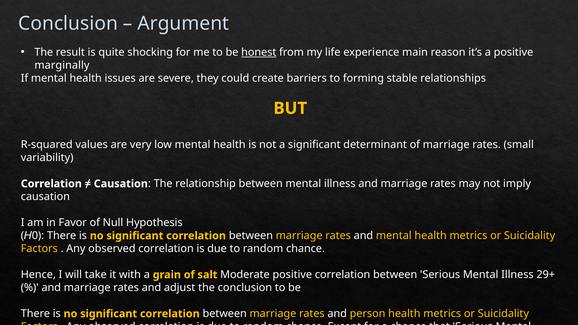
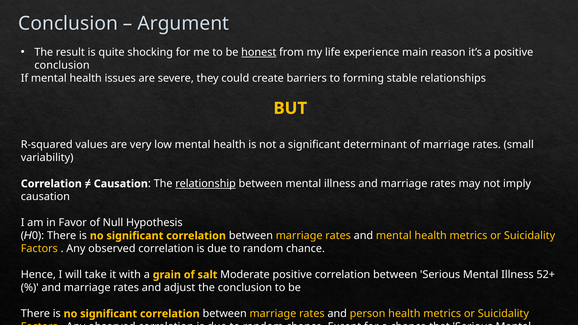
marginally at (62, 65): marginally -> conclusion
relationship underline: none -> present
29+: 29+ -> 52+
